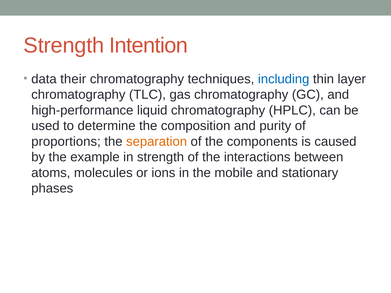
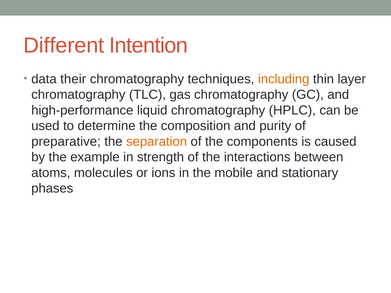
Strength at (64, 46): Strength -> Different
including colour: blue -> orange
proportions: proportions -> preparative
